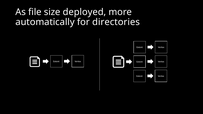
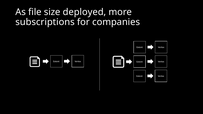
automatically: automatically -> subscriptions
directories: directories -> companies
